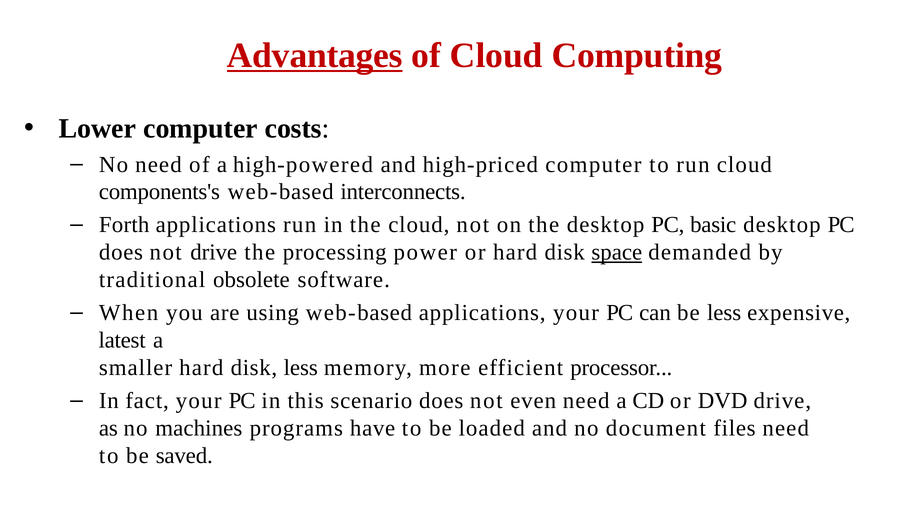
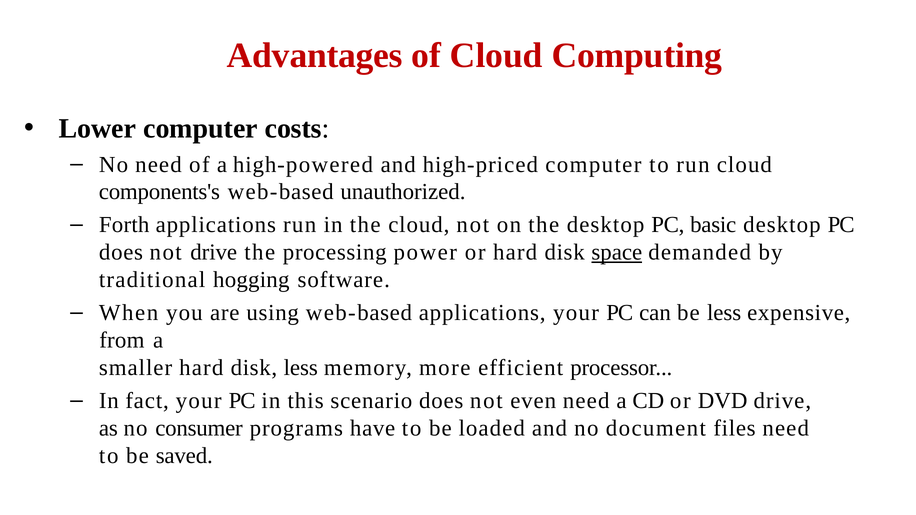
Advantages underline: present -> none
interconnects: interconnects -> unauthorized
obsolete: obsolete -> hogging
latest: latest -> from
machines: machines -> consumer
